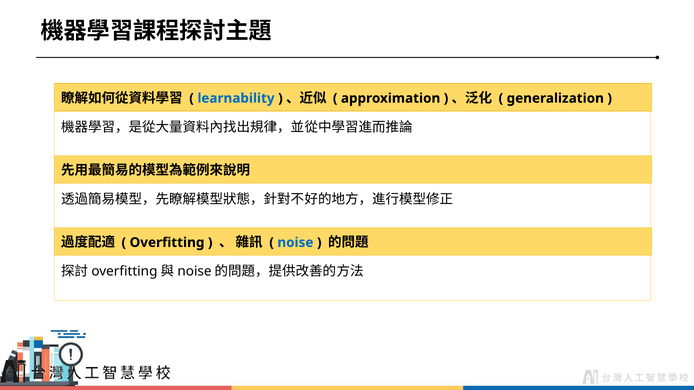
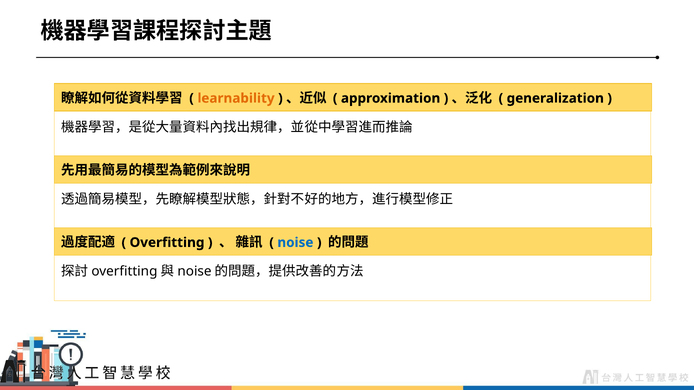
learnability colour: blue -> orange
